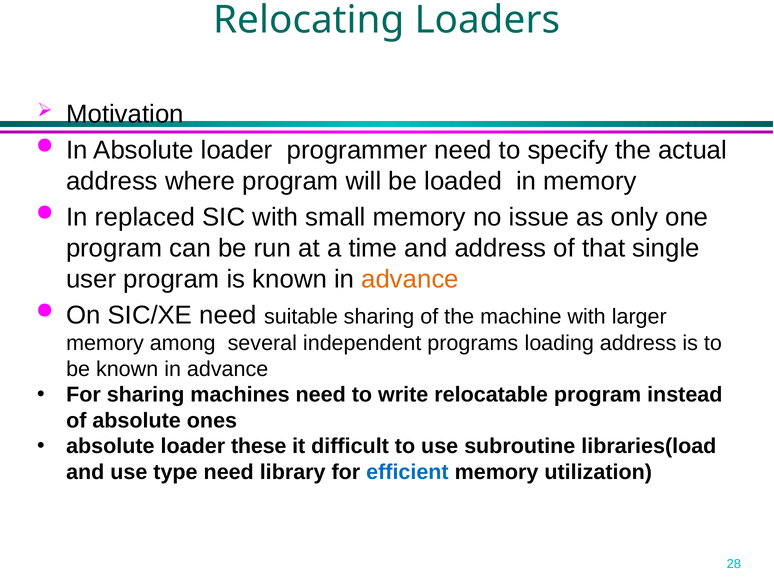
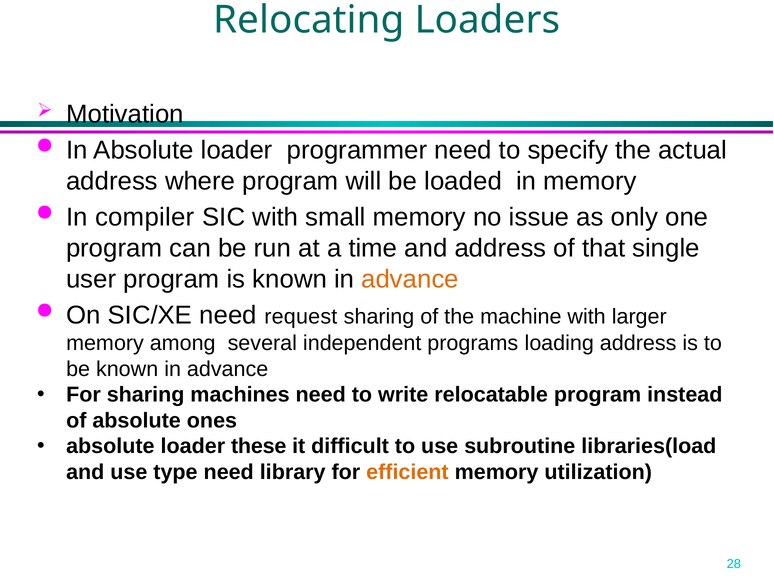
replaced: replaced -> compiler
suitable: suitable -> request
efficient colour: blue -> orange
